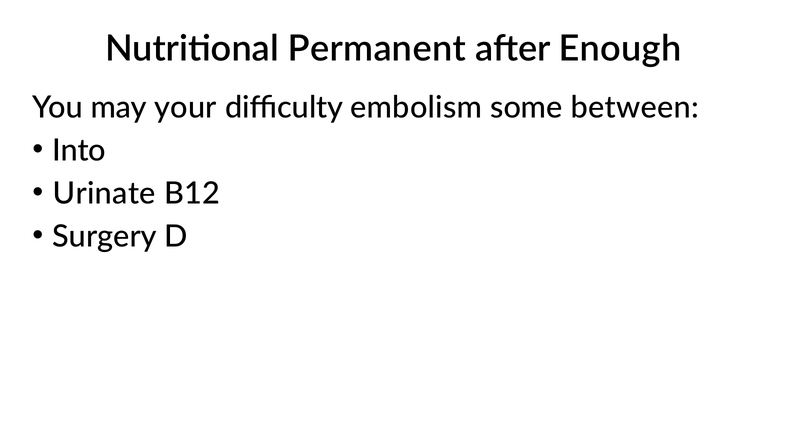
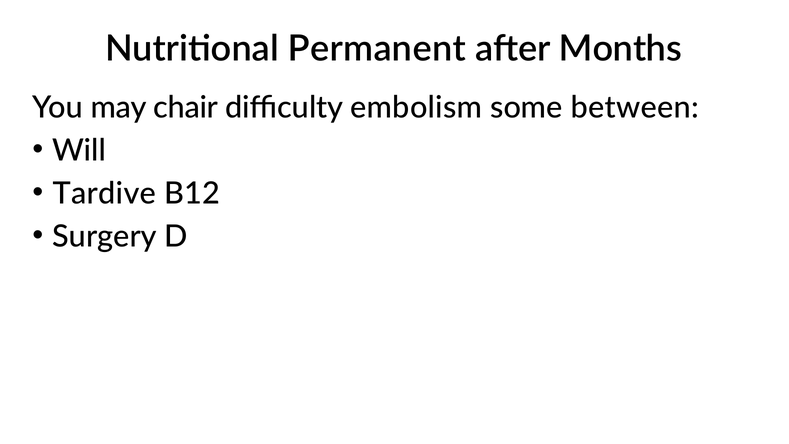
Enough: Enough -> Months
your: your -> chair
Into: Into -> Will
Urinate: Urinate -> Tardive
